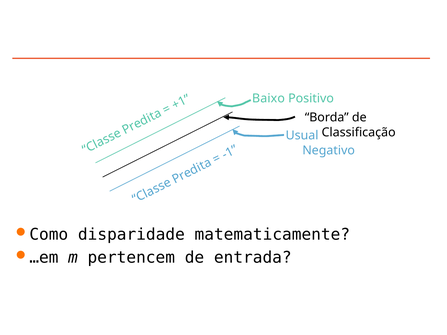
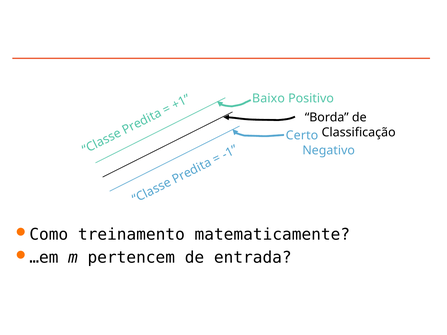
Usual: Usual -> Certo
disparidade: disparidade -> treinamento
